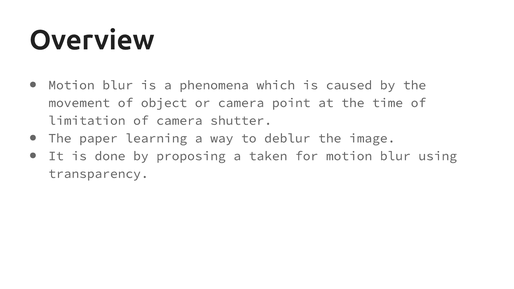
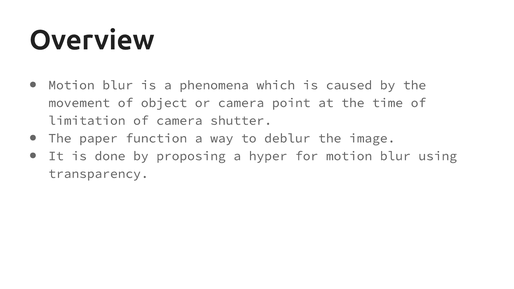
learning: learning -> function
taken: taken -> hyper
